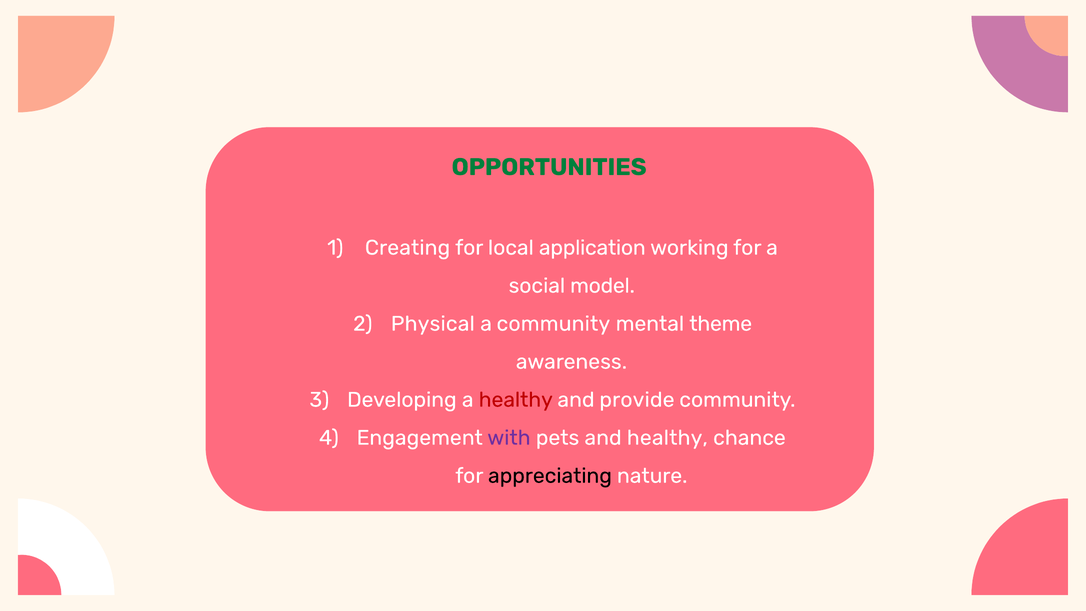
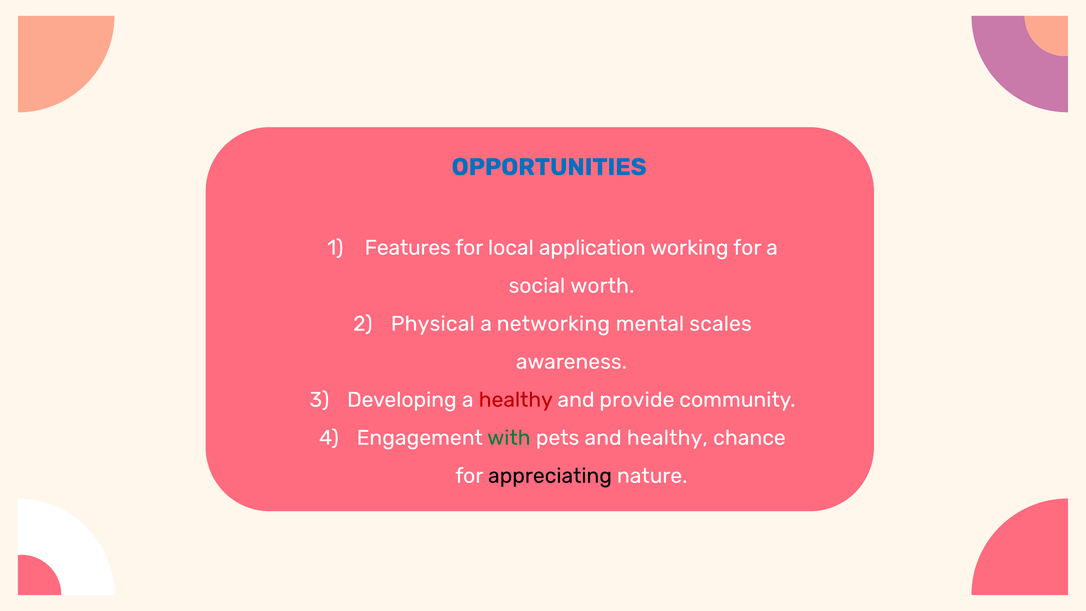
OPPORTUNITIES colour: green -> blue
Creating: Creating -> Features
model: model -> worth
a community: community -> networking
theme: theme -> scales
with colour: purple -> green
